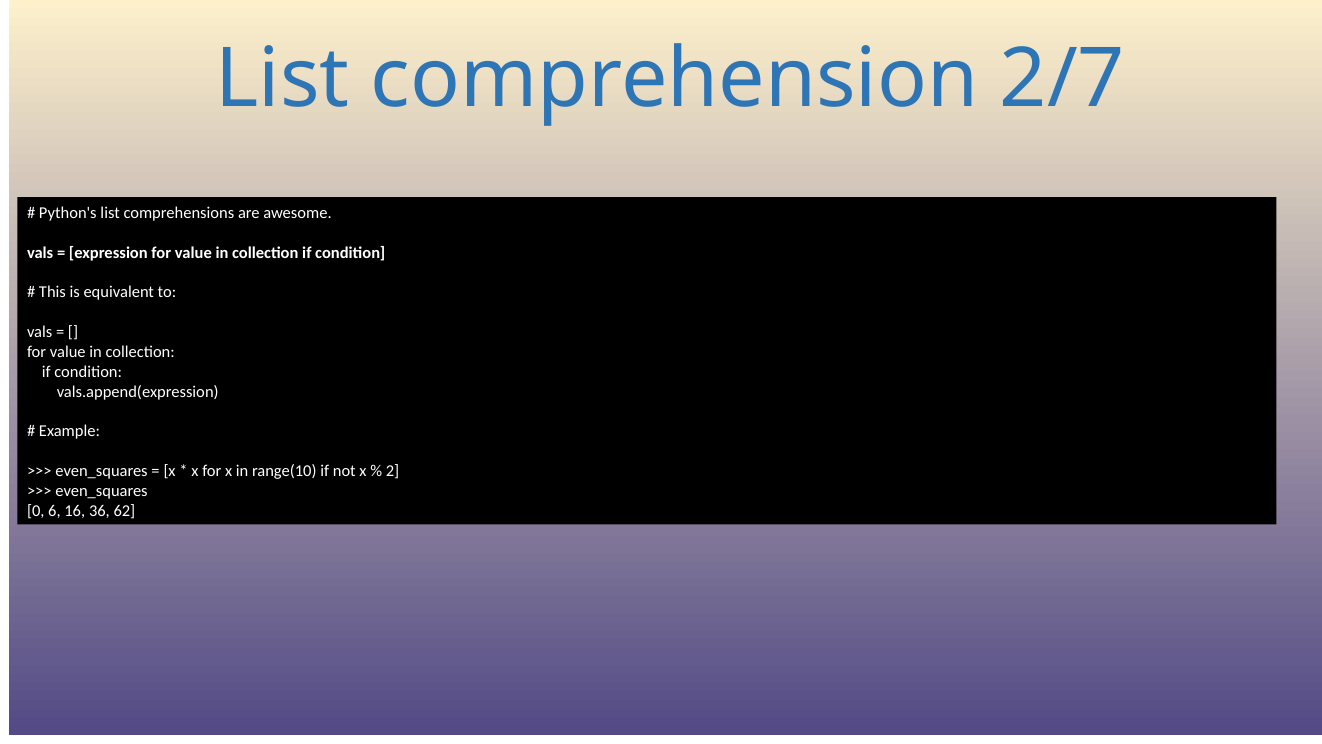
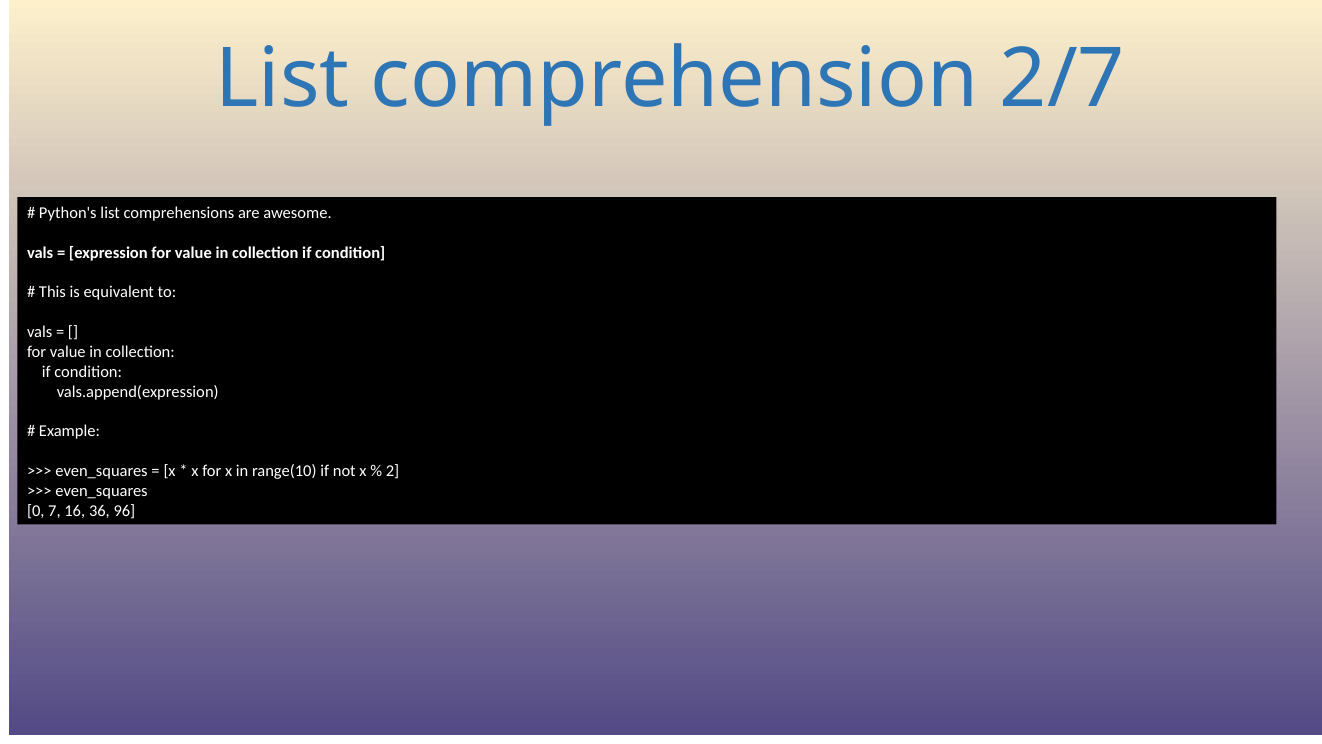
6: 6 -> 7
62: 62 -> 96
